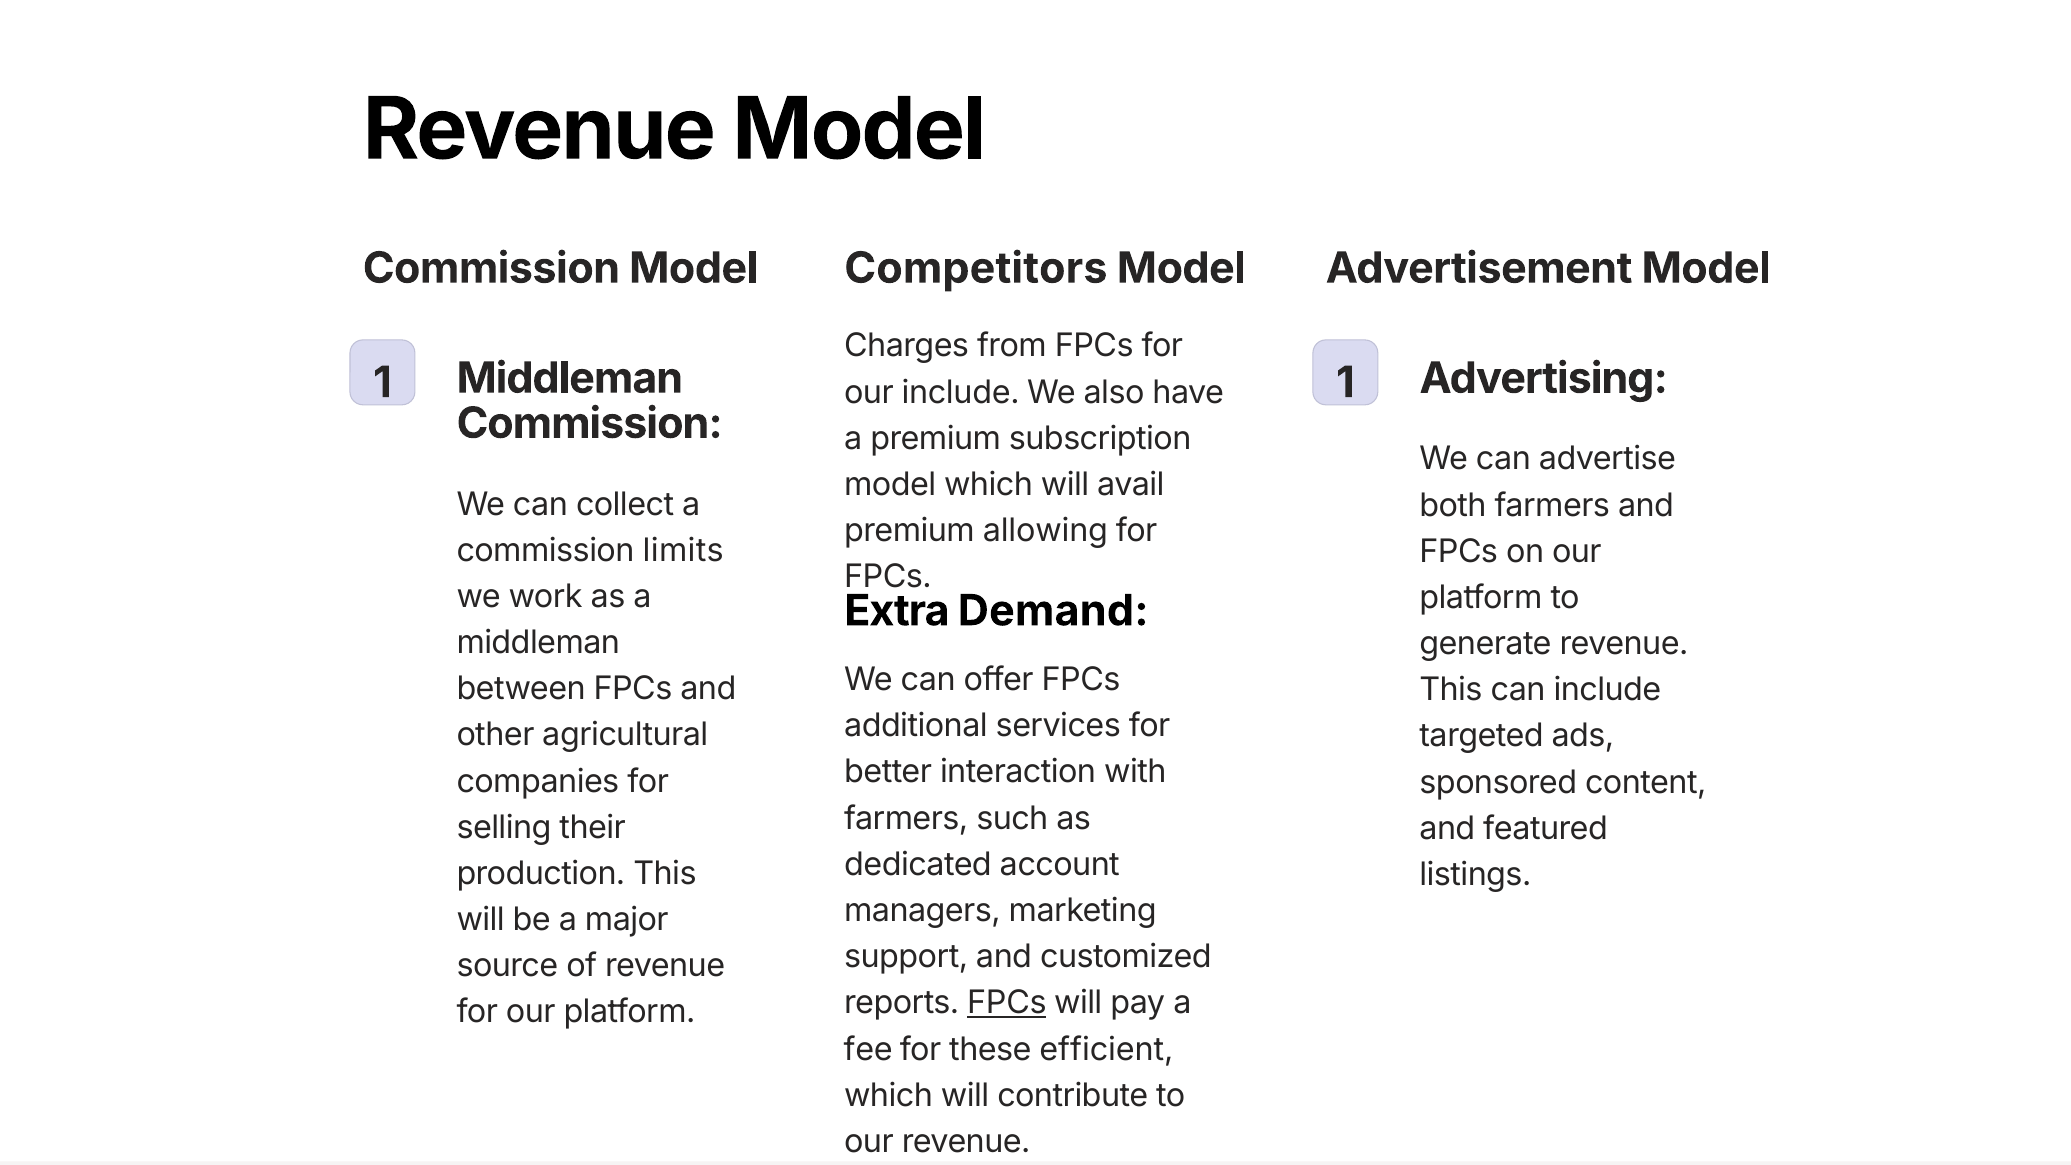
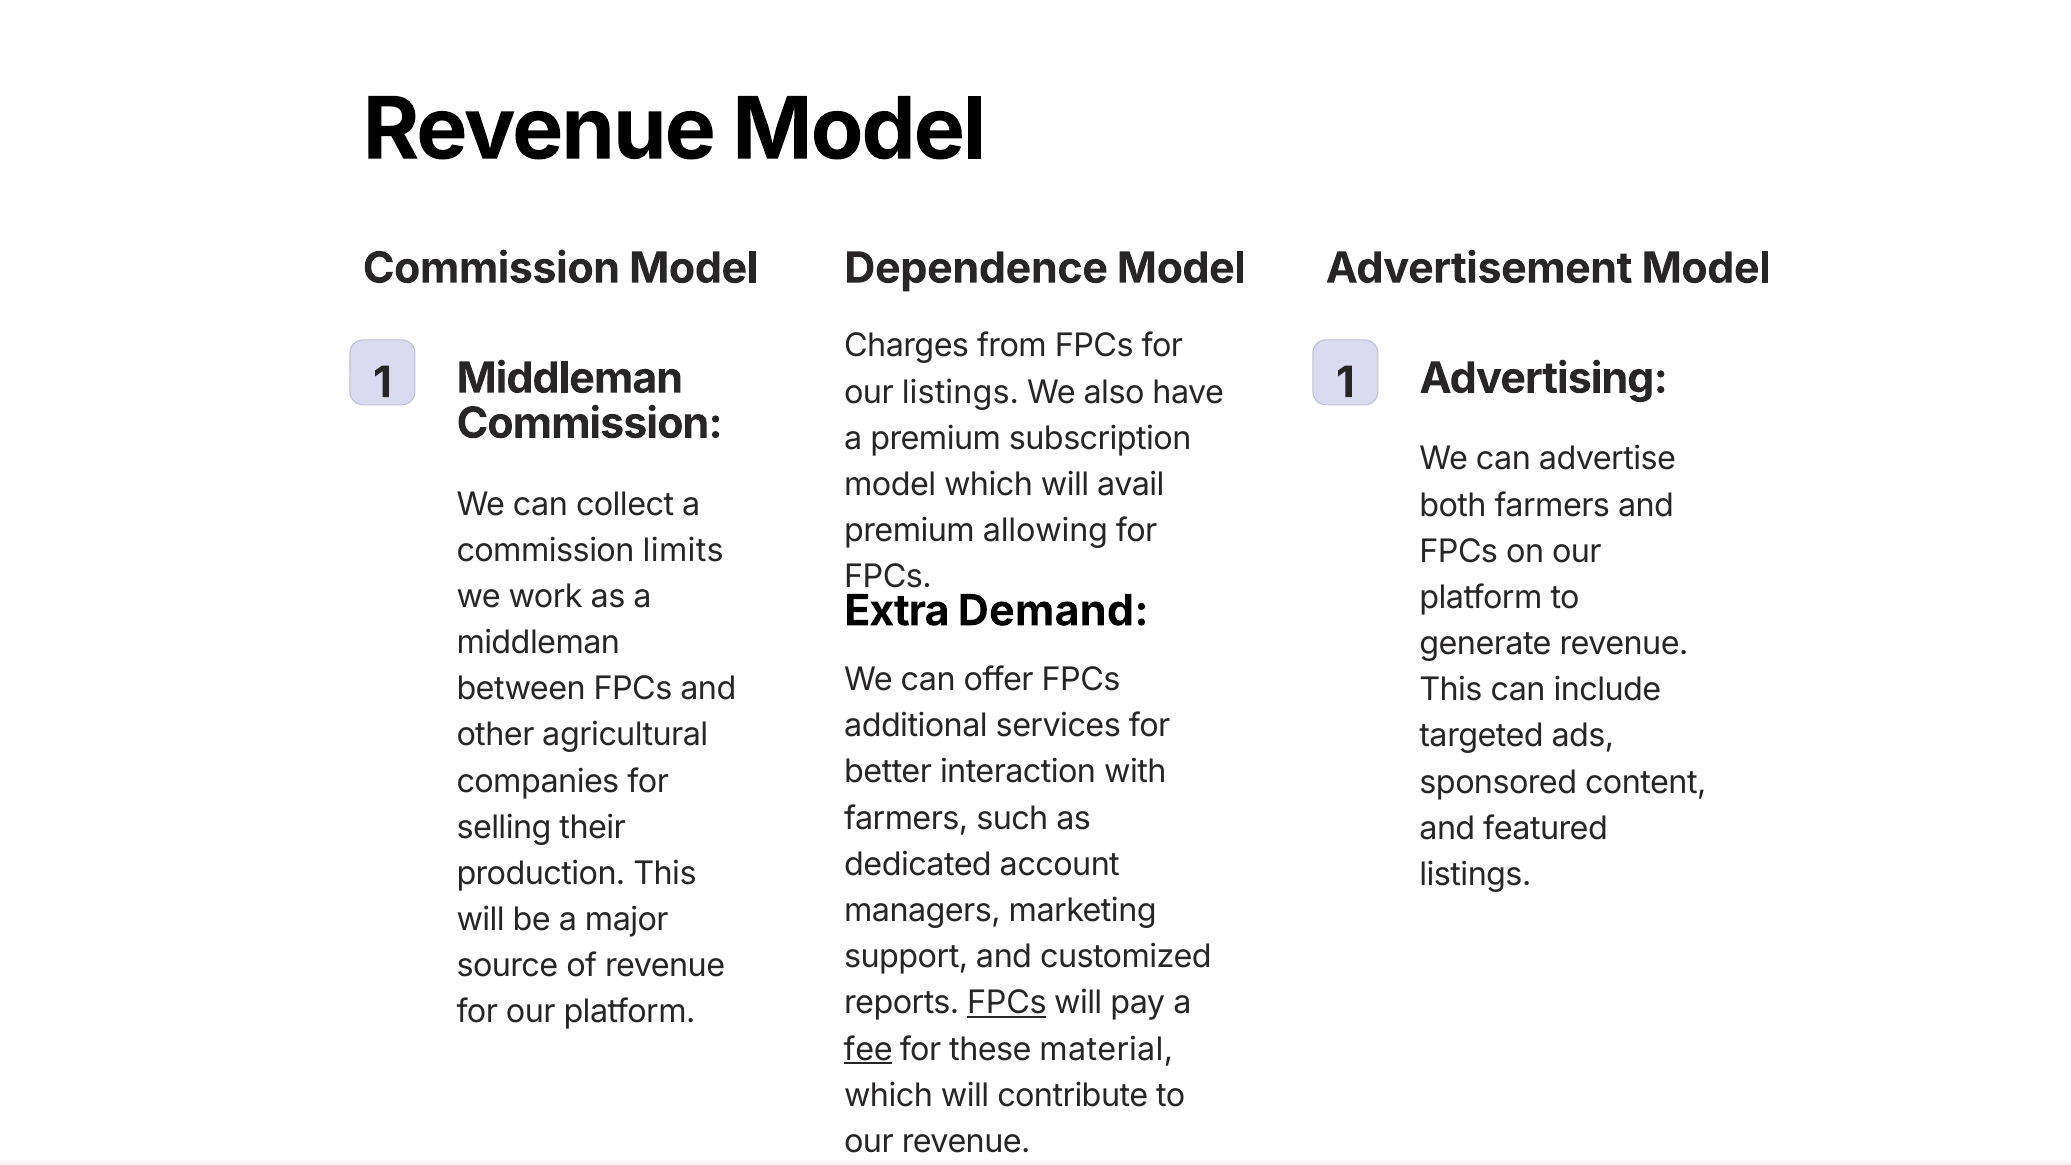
Competitors: Competitors -> Dependence
our include: include -> listings
fee underline: none -> present
efficient: efficient -> material
